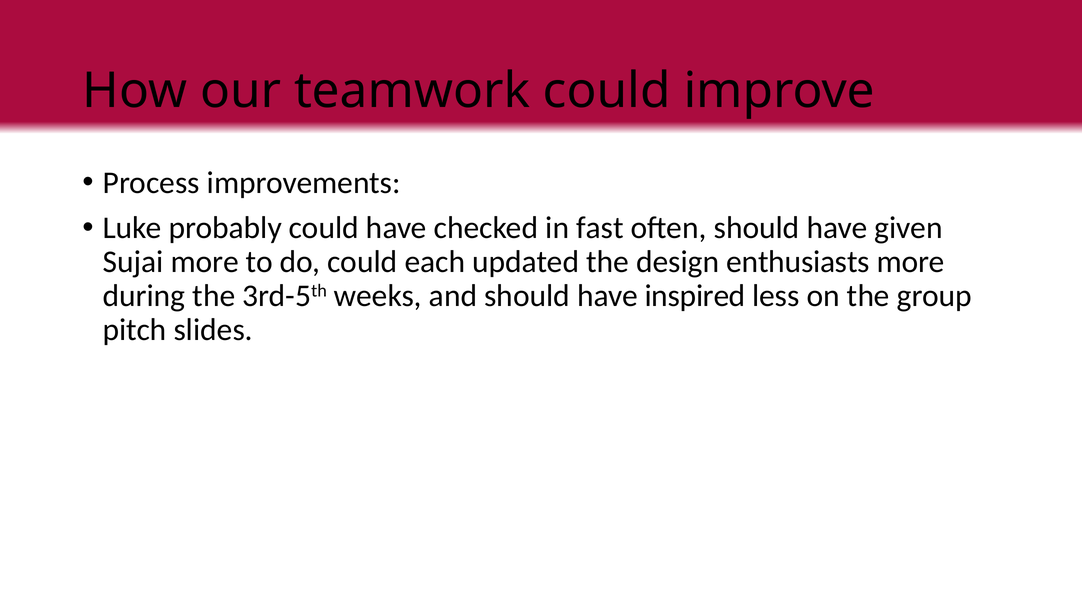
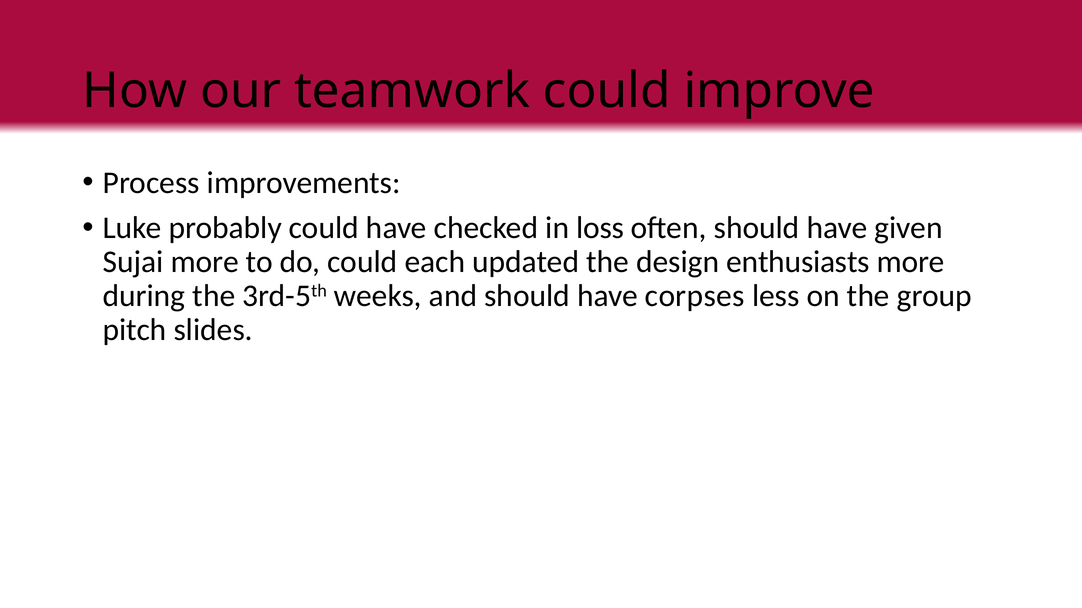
fast: fast -> loss
inspired: inspired -> corpses
